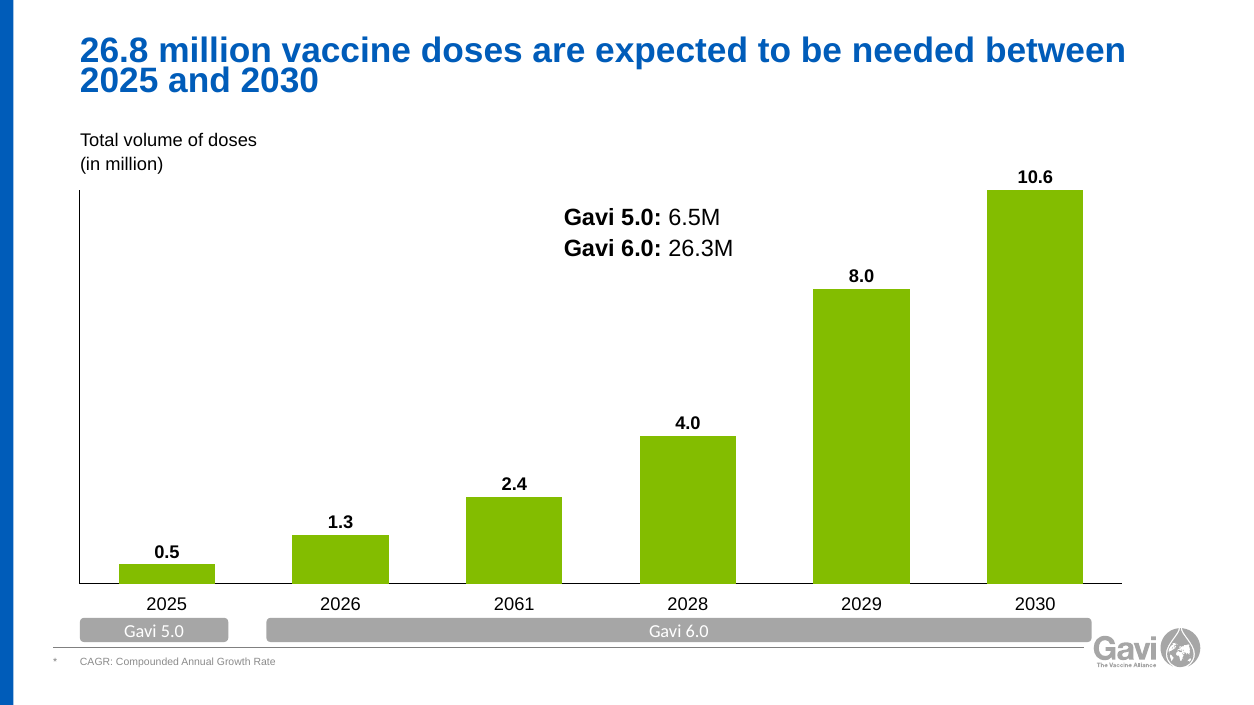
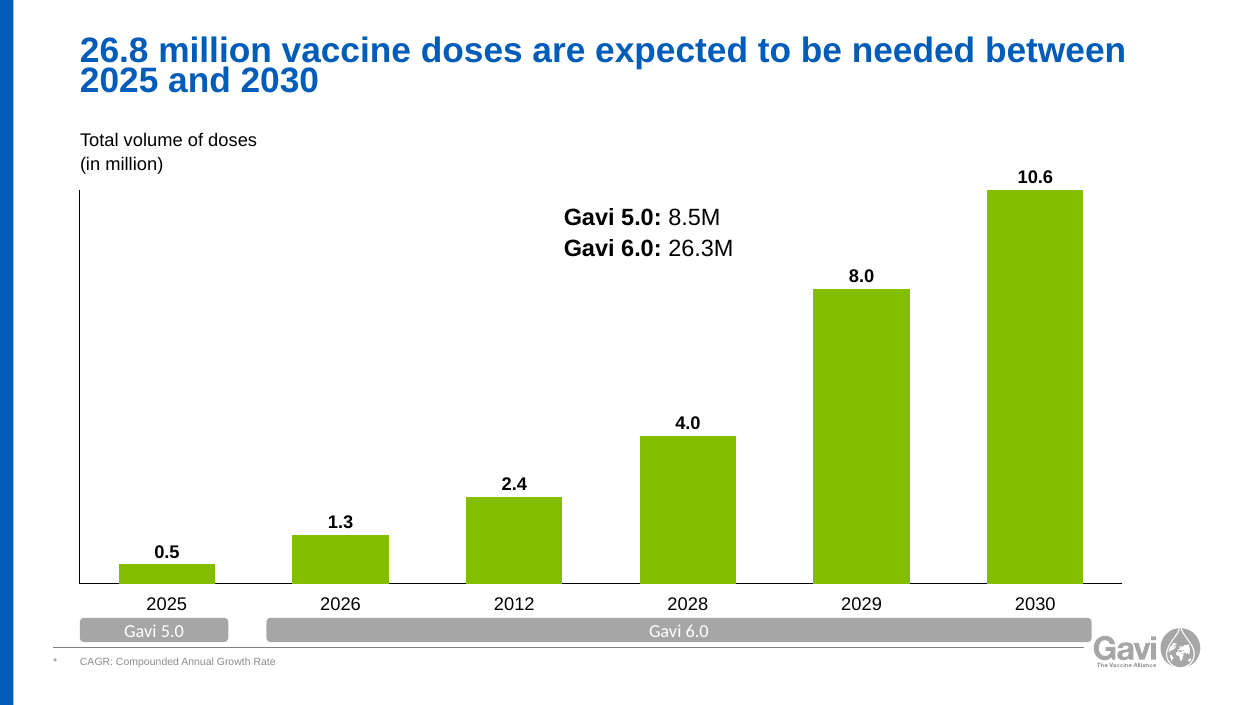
6.5M: 6.5M -> 8.5M
2061: 2061 -> 2012
